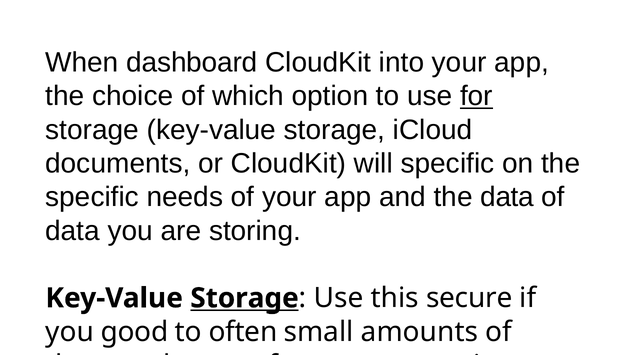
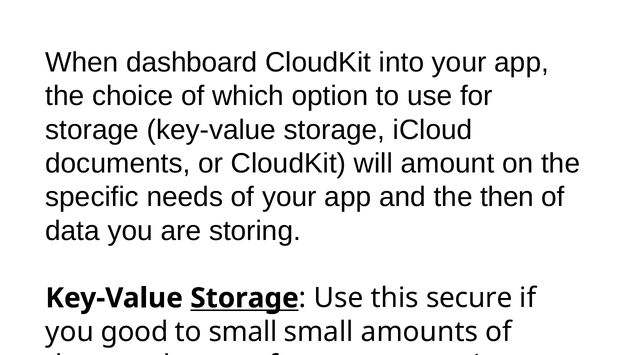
for at (476, 96) underline: present -> none
will specific: specific -> amount
the data: data -> then
to often: often -> small
